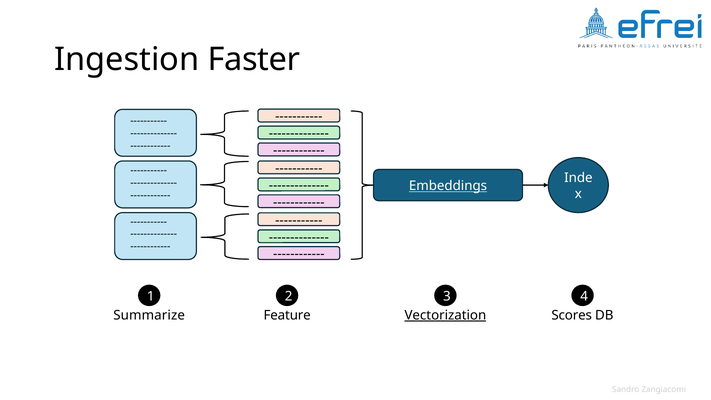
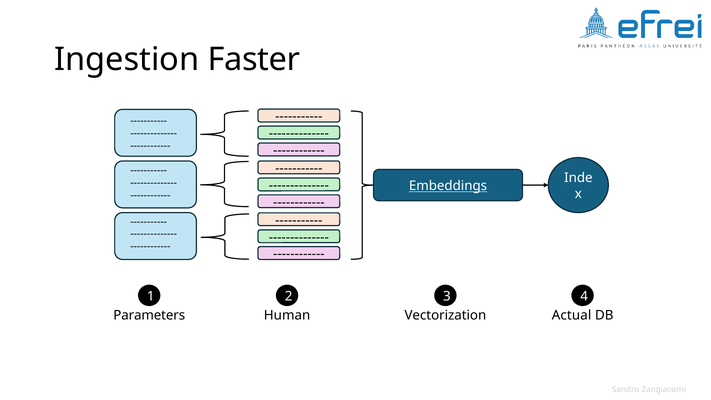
Summarize: Summarize -> Parameters
Feature: Feature -> Human
Vectorization underline: present -> none
Scores: Scores -> Actual
